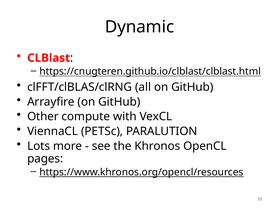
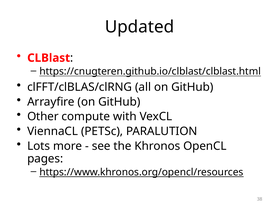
Dynamic: Dynamic -> Updated
